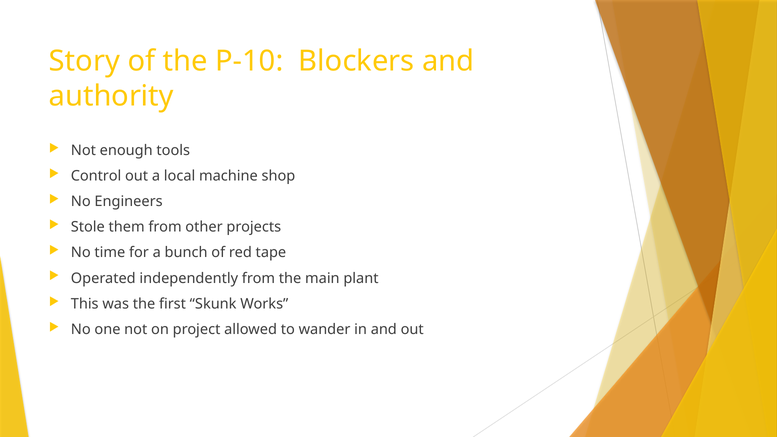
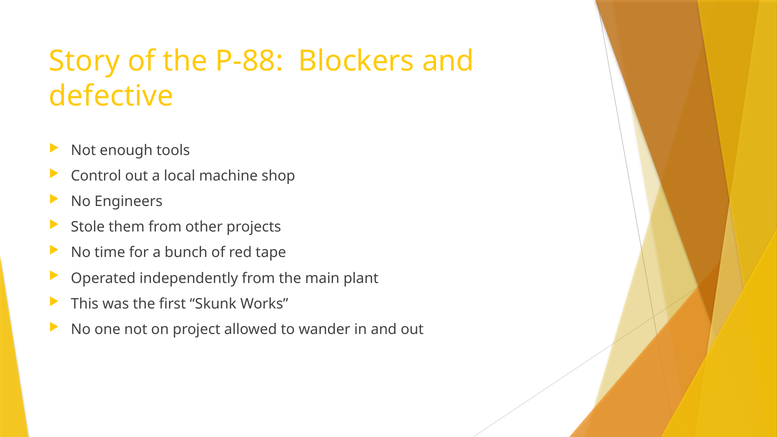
P-10: P-10 -> P-88
authority: authority -> defective
